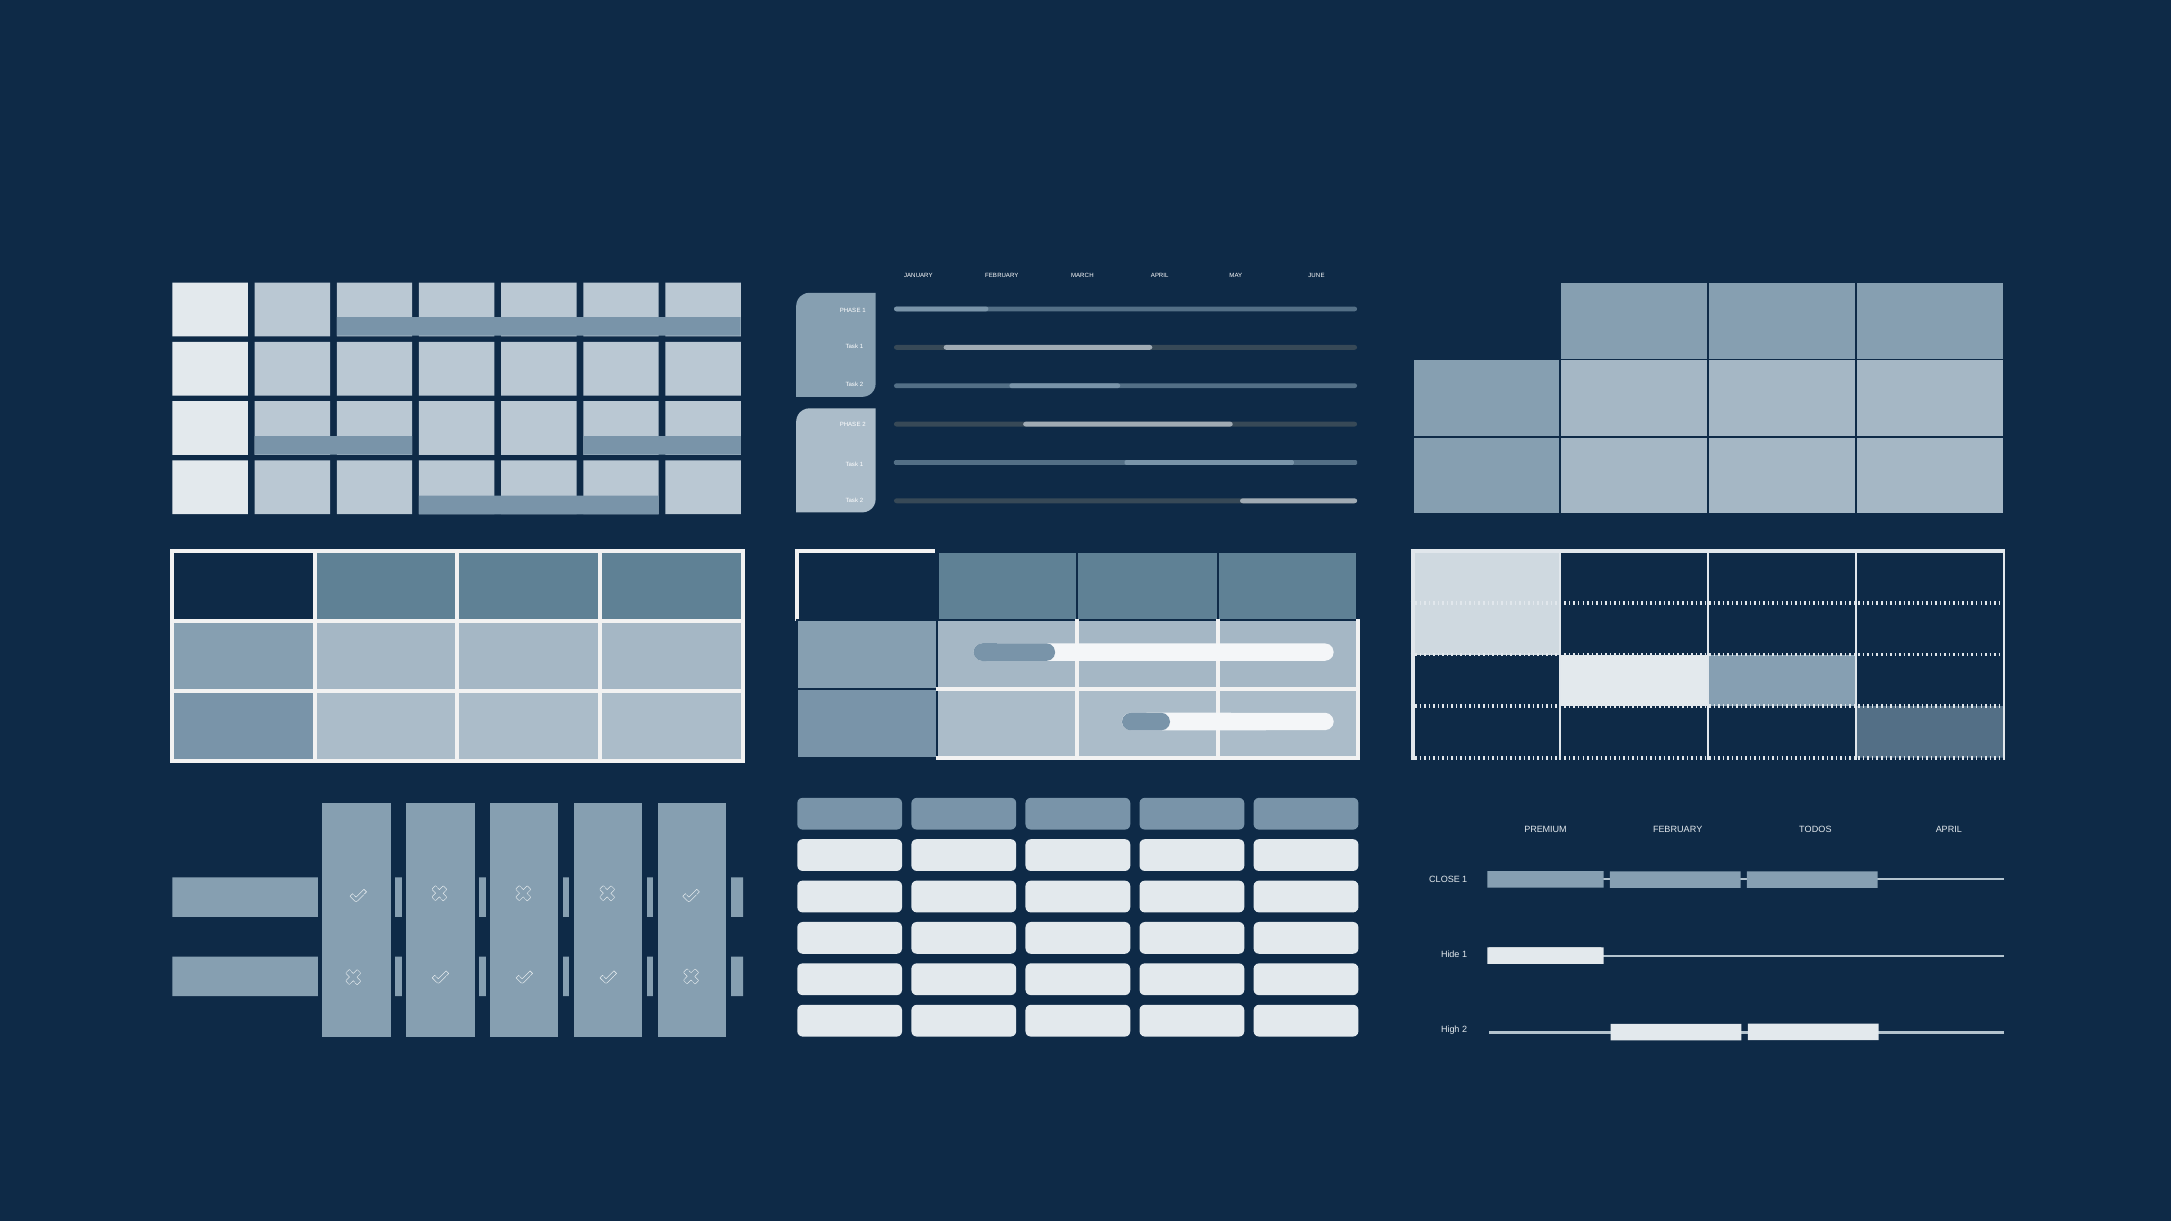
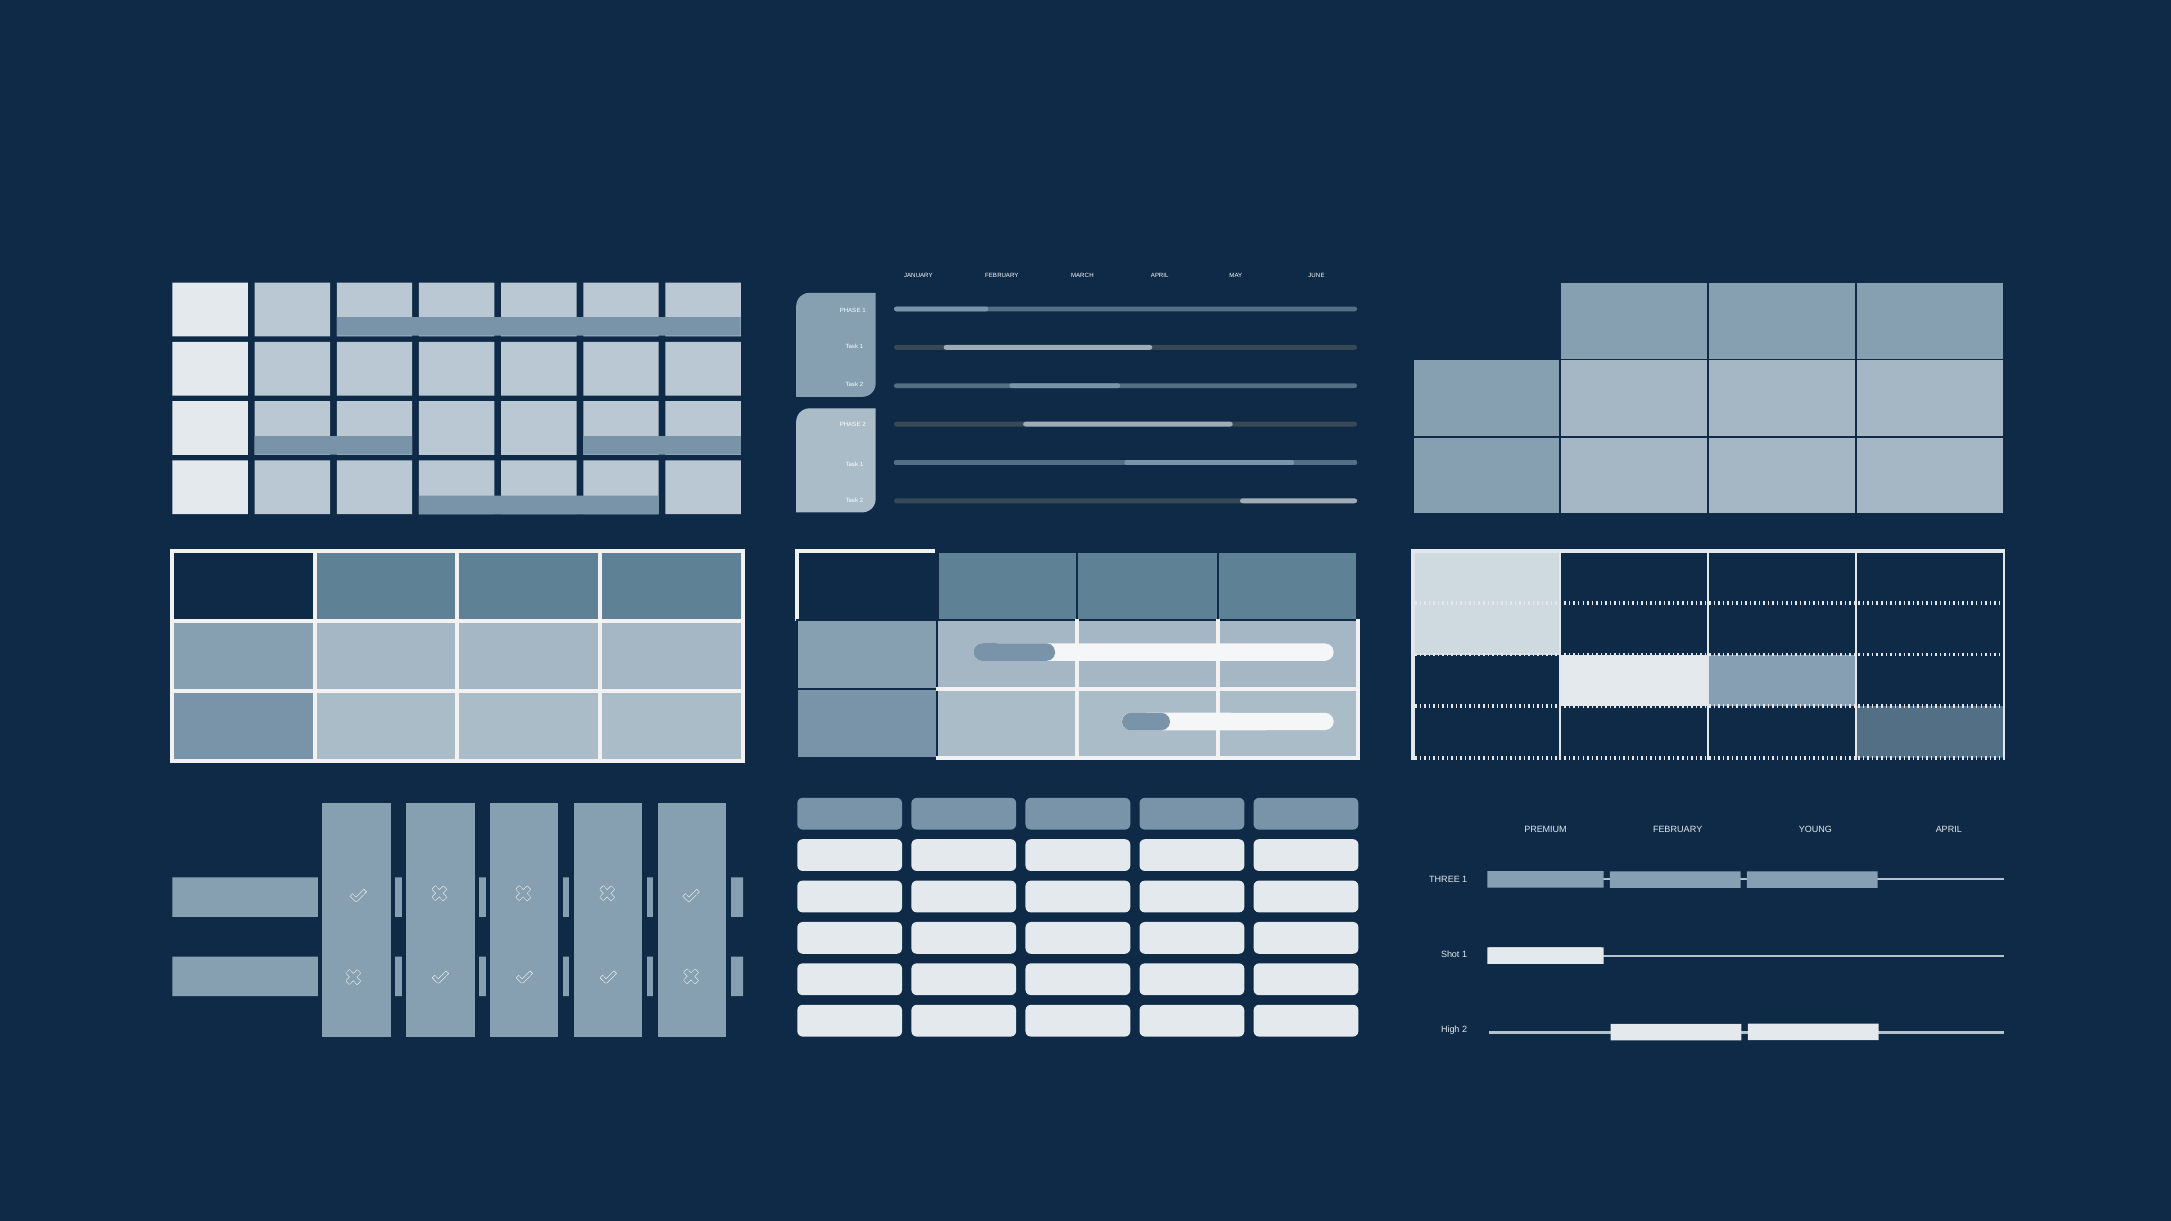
TODOS: TODOS -> YOUNG
CLOSE: CLOSE -> THREE
Hide: Hide -> Shot
